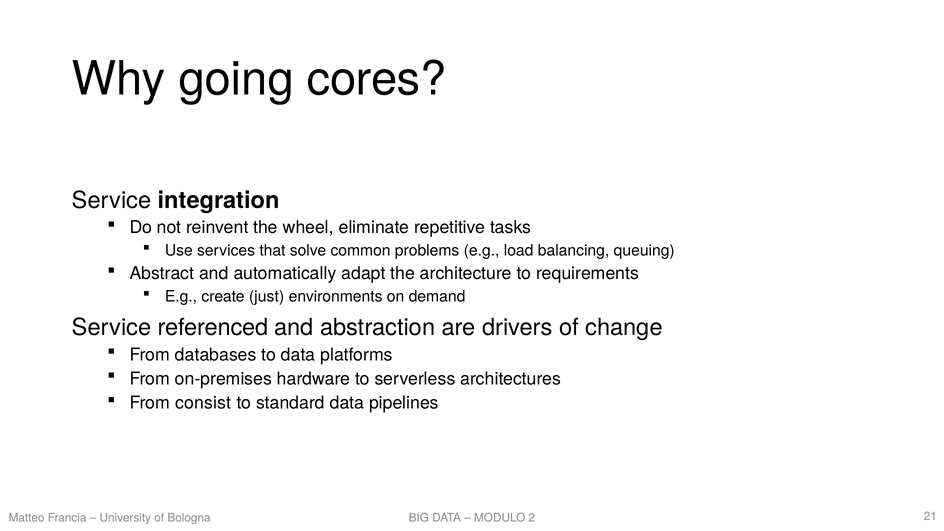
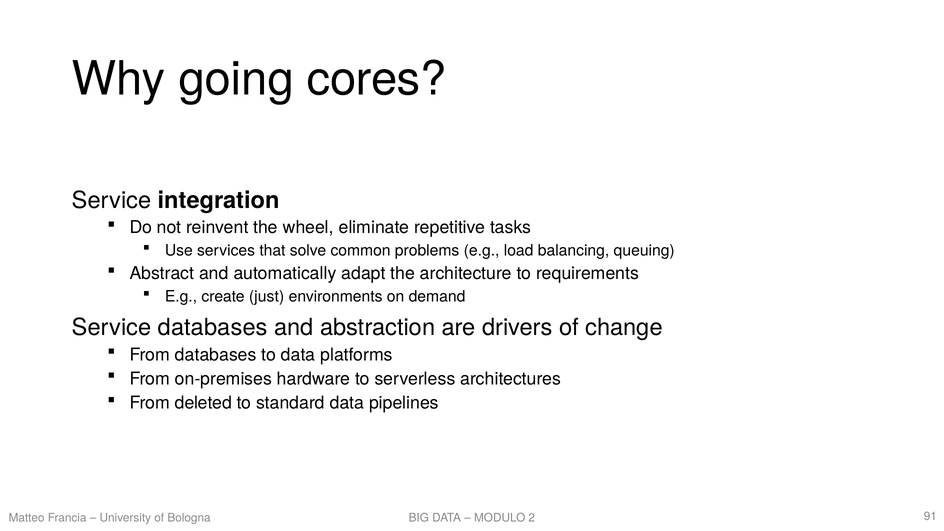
Service referenced: referenced -> databases
consist: consist -> deleted
21: 21 -> 91
